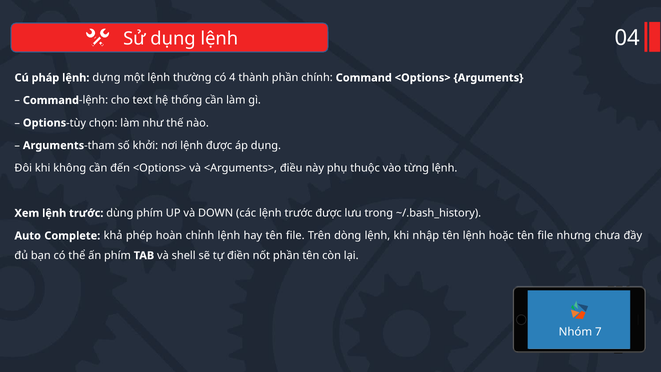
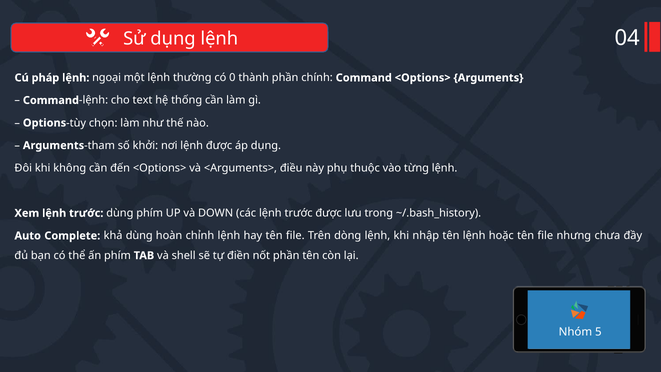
dựng: dựng -> ngoại
4: 4 -> 0
khả phép: phép -> dùng
7: 7 -> 5
